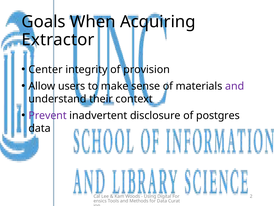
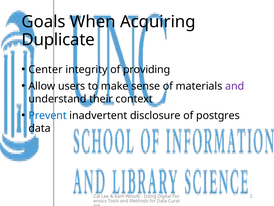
Extractor: Extractor -> Duplicate
provision: provision -> providing
Prevent colour: purple -> blue
